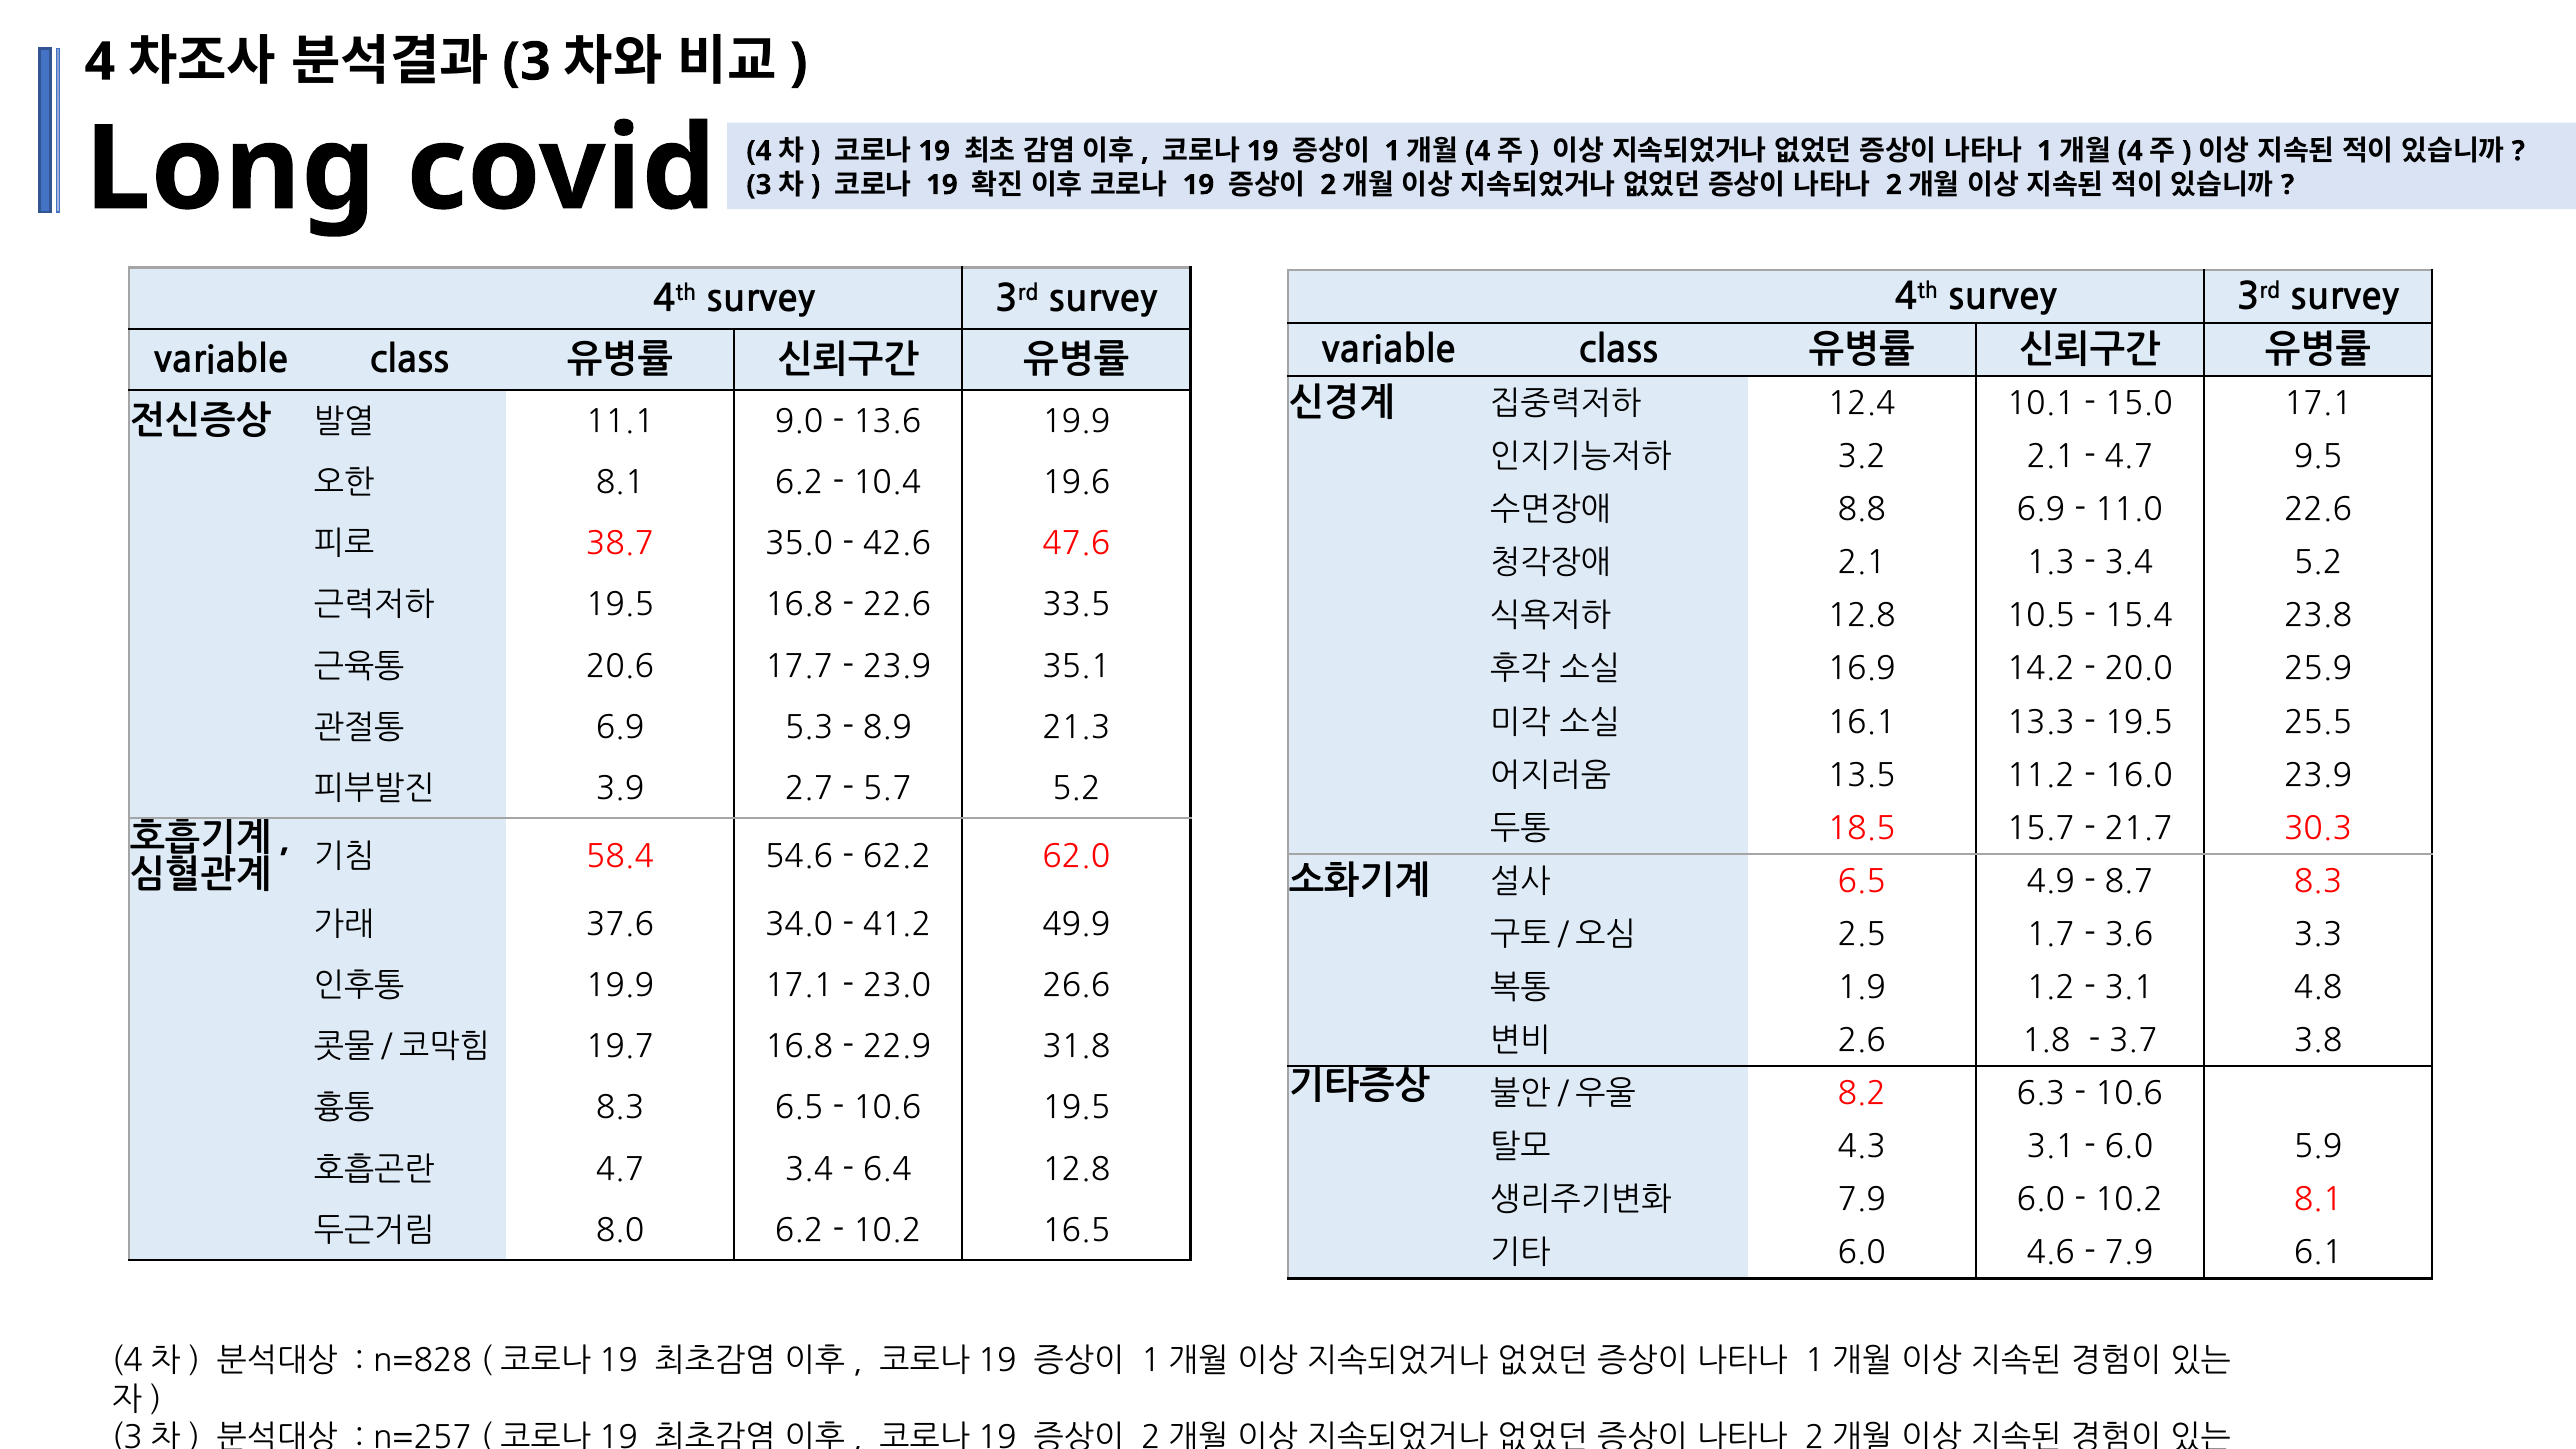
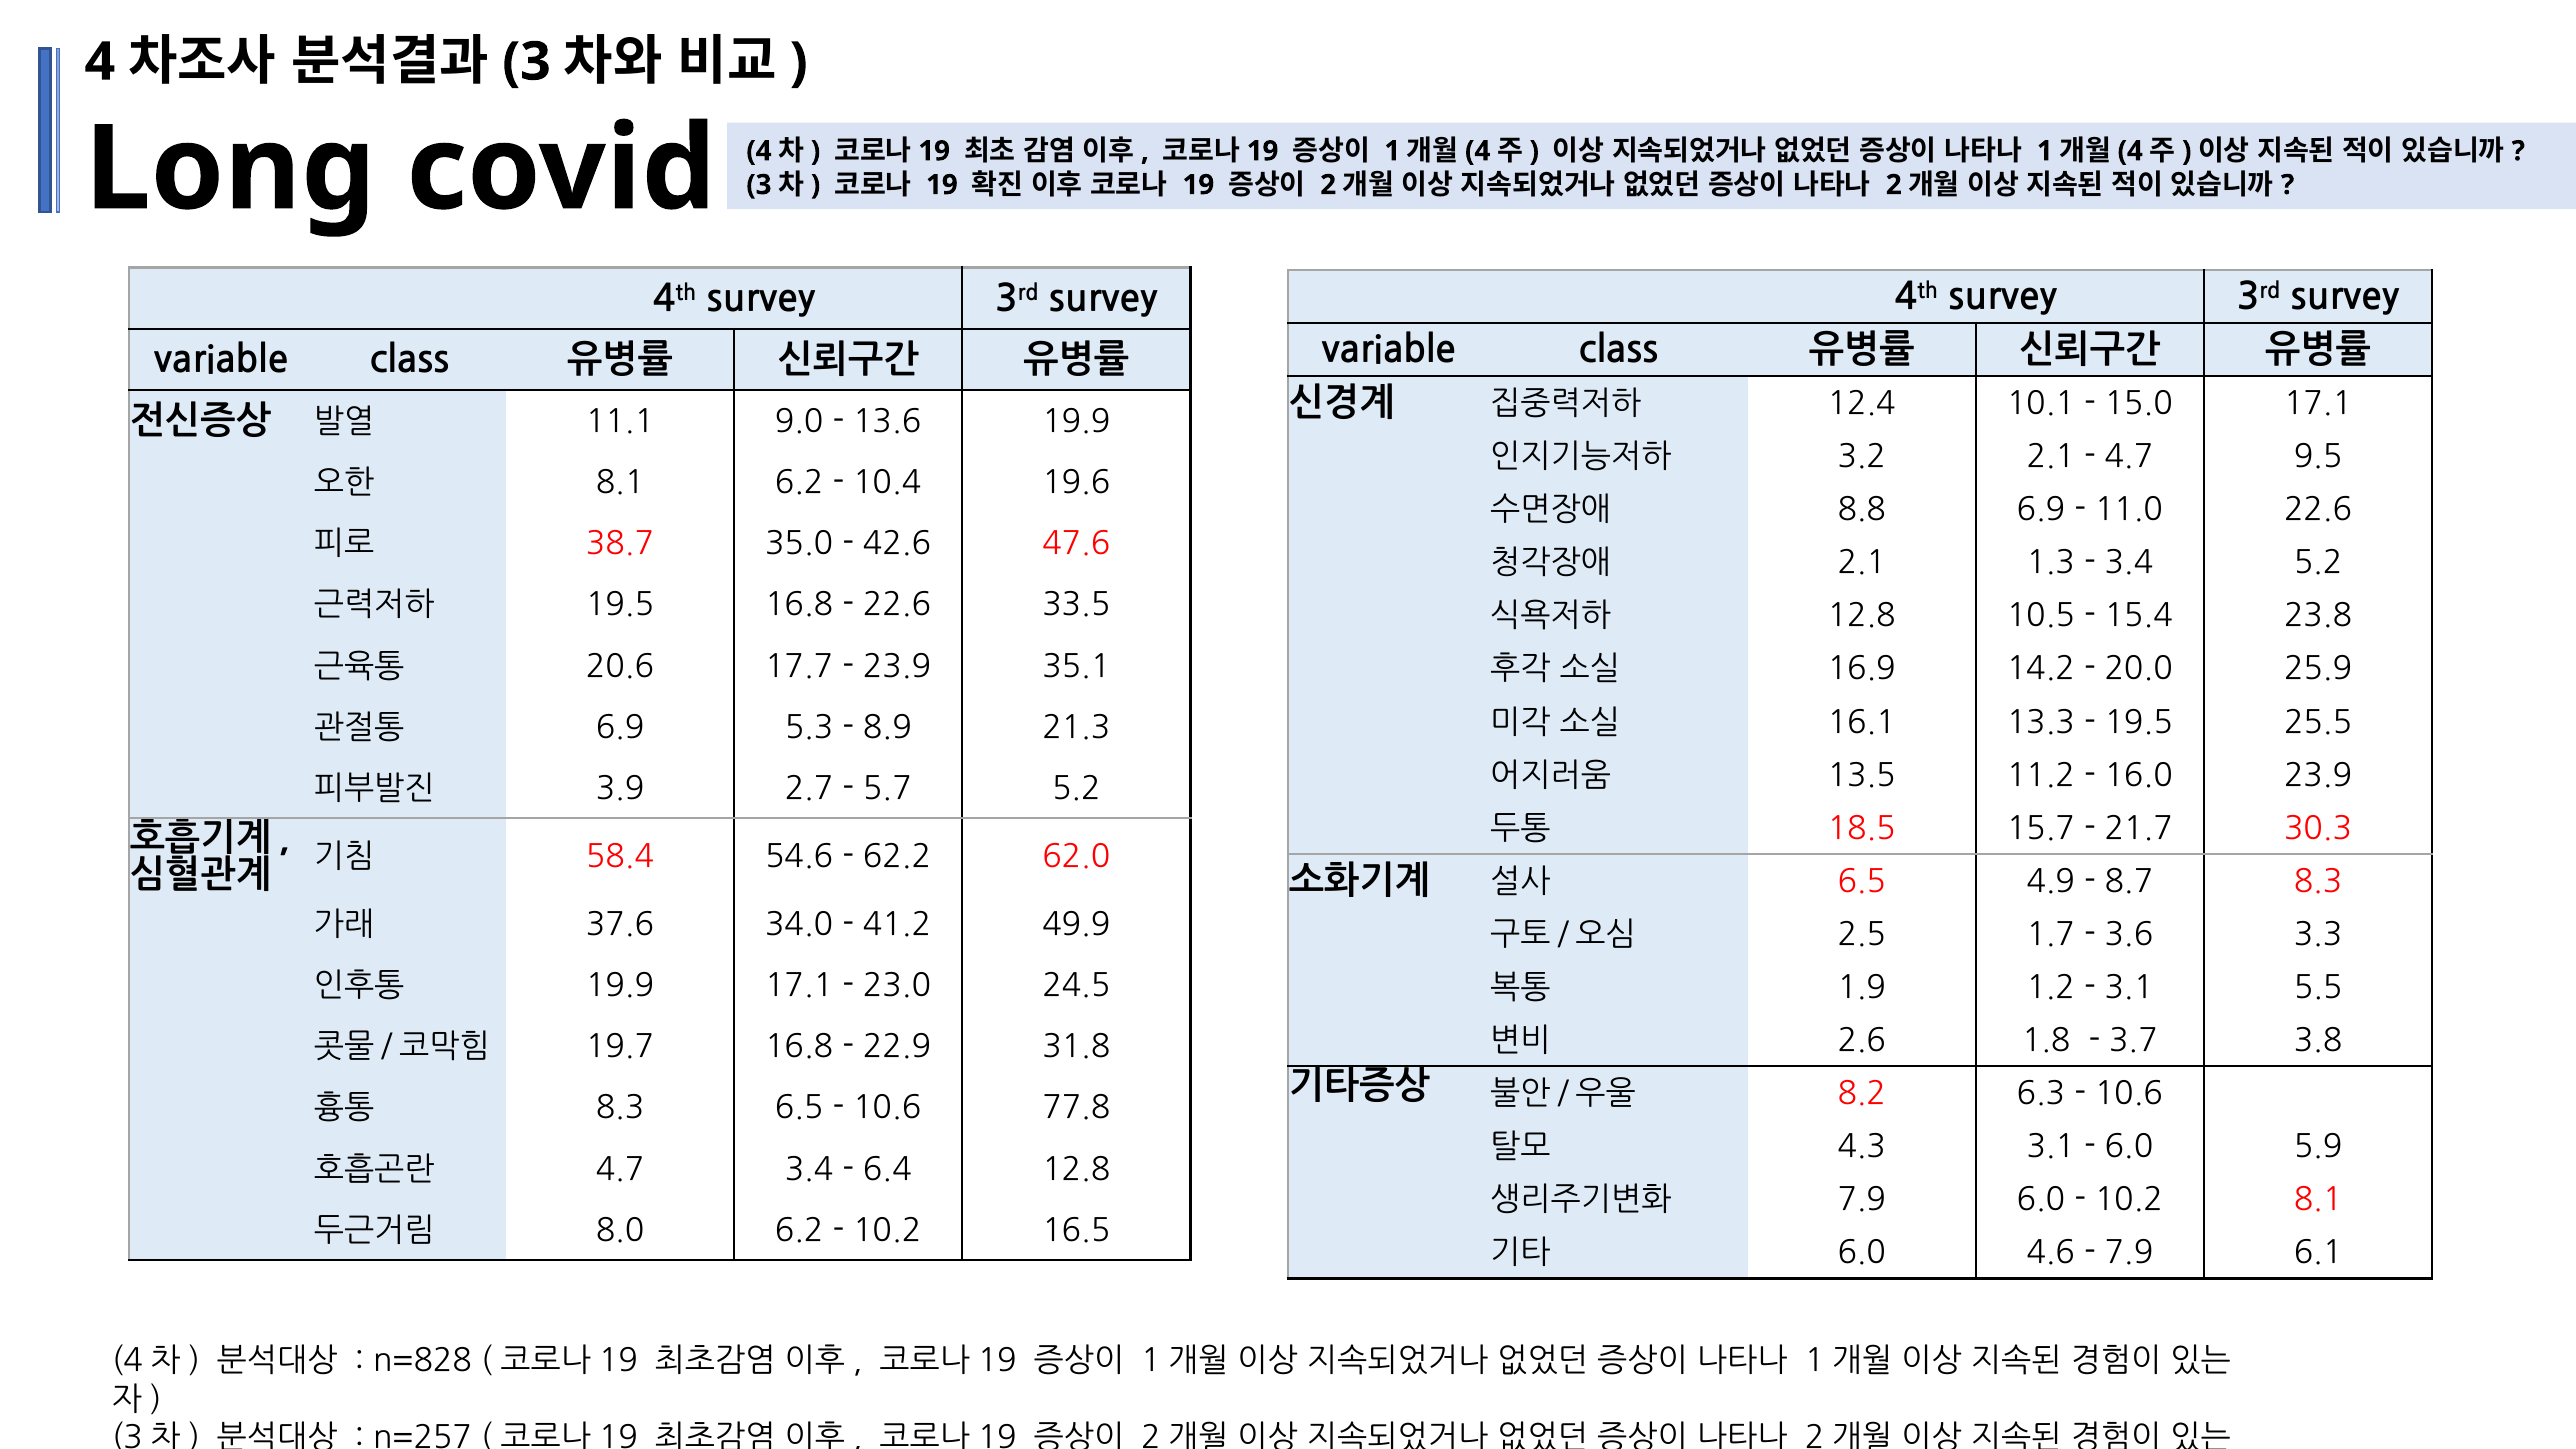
26.6: 26.6 -> 24.5
4.8: 4.8 -> 5.5
10.6 19.5: 19.5 -> 77.8
